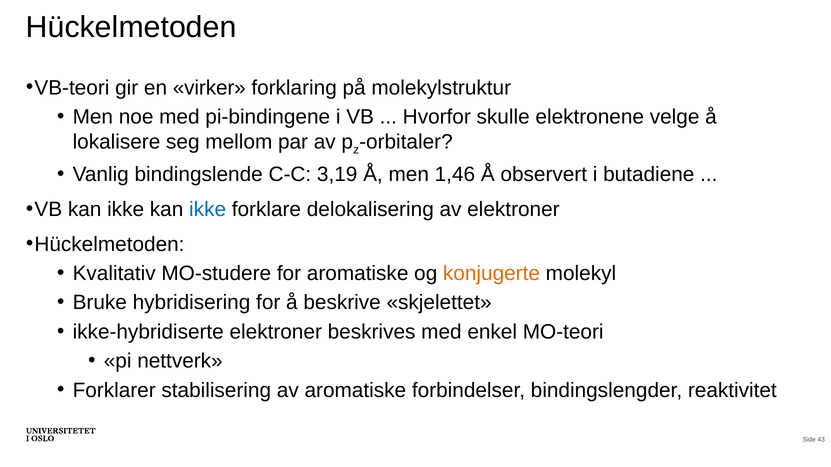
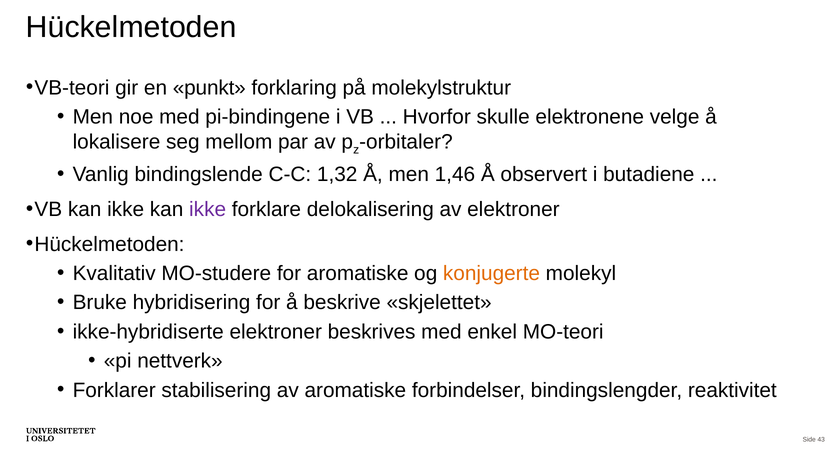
virker: virker -> punkt
3,19: 3,19 -> 1,32
ikke at (208, 210) colour: blue -> purple
